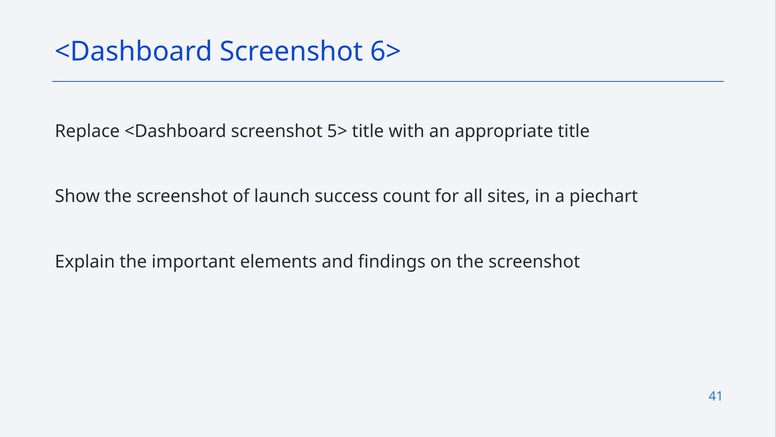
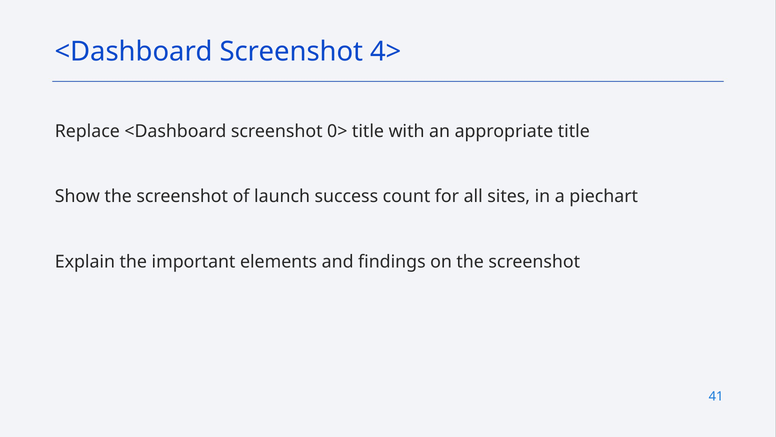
6>: 6> -> 4>
5>: 5> -> 0>
